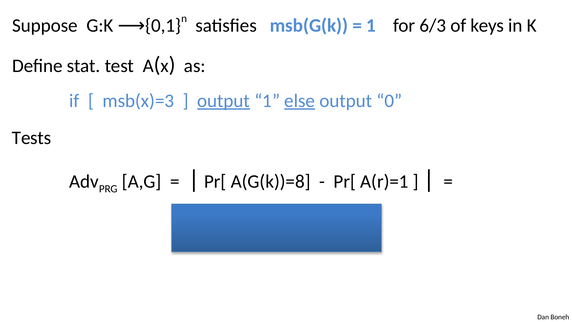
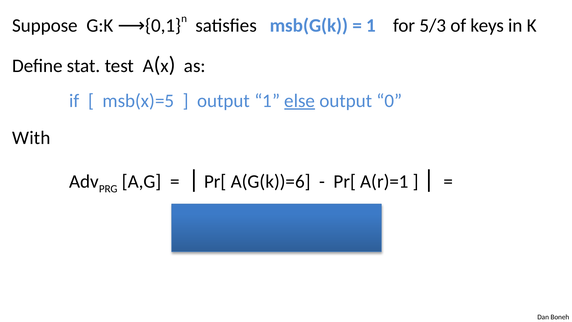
6/3: 6/3 -> 5/3
msb(x)=3: msb(x)=3 -> msb(x)=5
output at (224, 101) underline: present -> none
Tests: Tests -> With
A(G(k))=8: A(G(k))=8 -> A(G(k))=6
